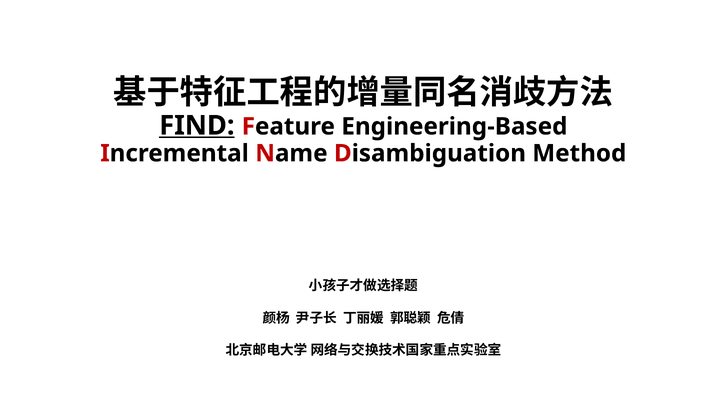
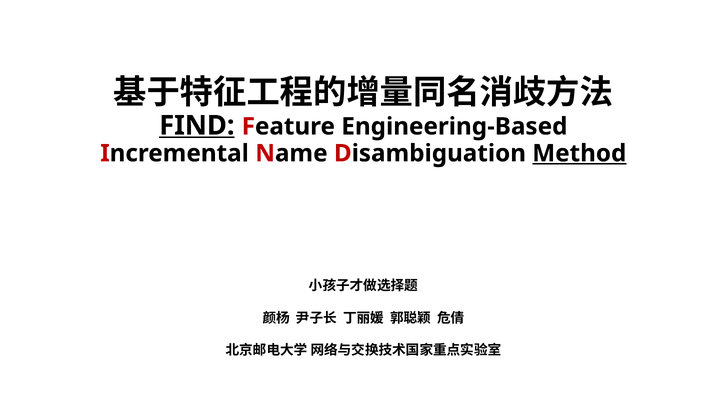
Method underline: none -> present
